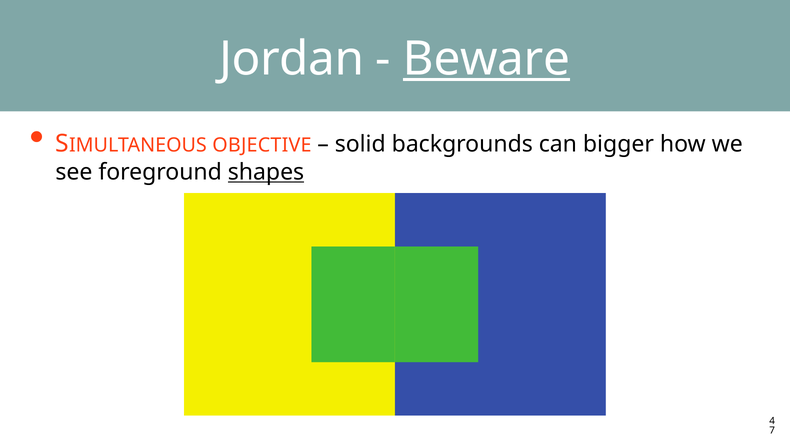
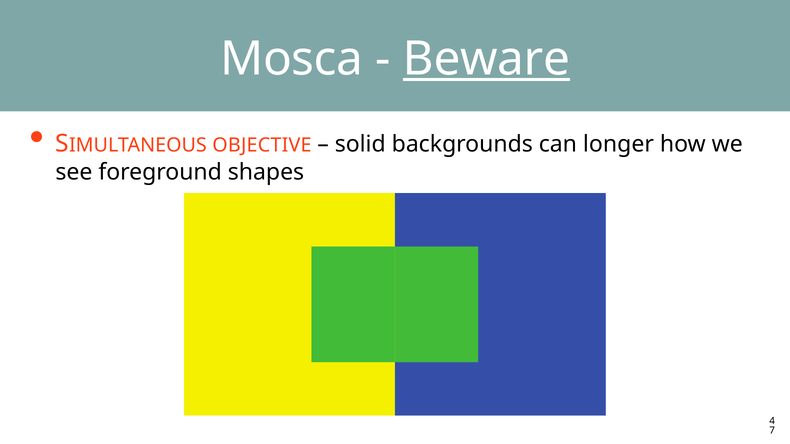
Jordan: Jordan -> Mosca
bigger: bigger -> longer
shapes underline: present -> none
